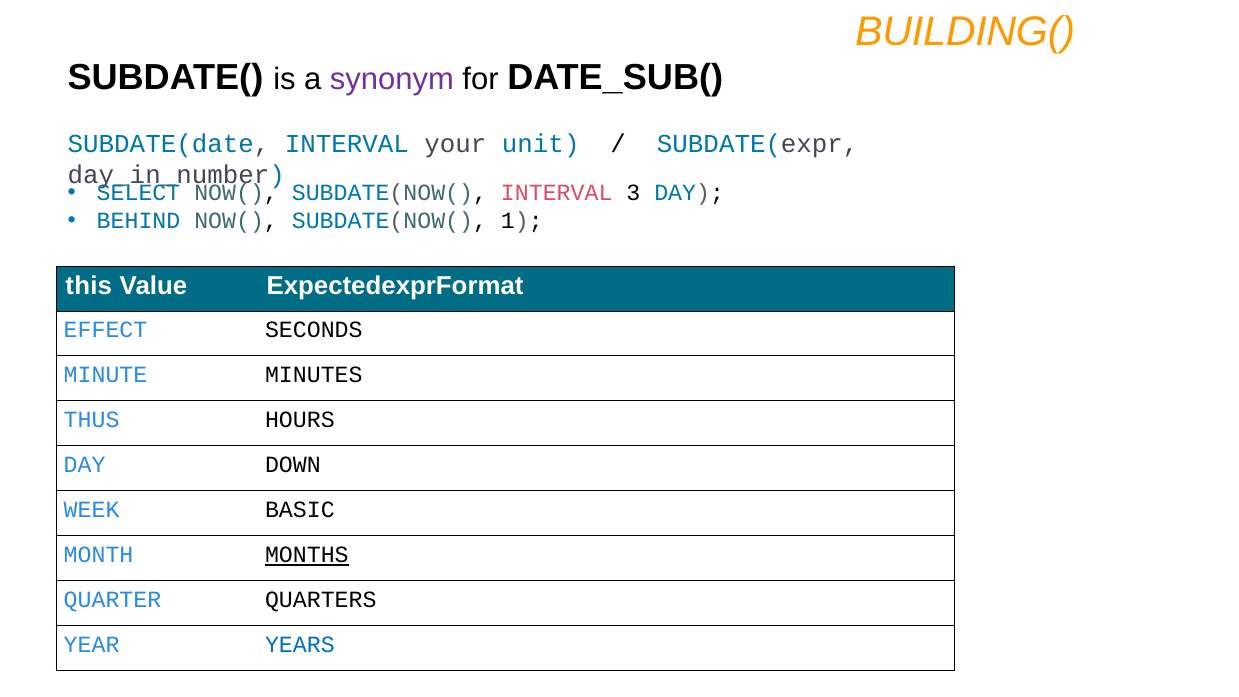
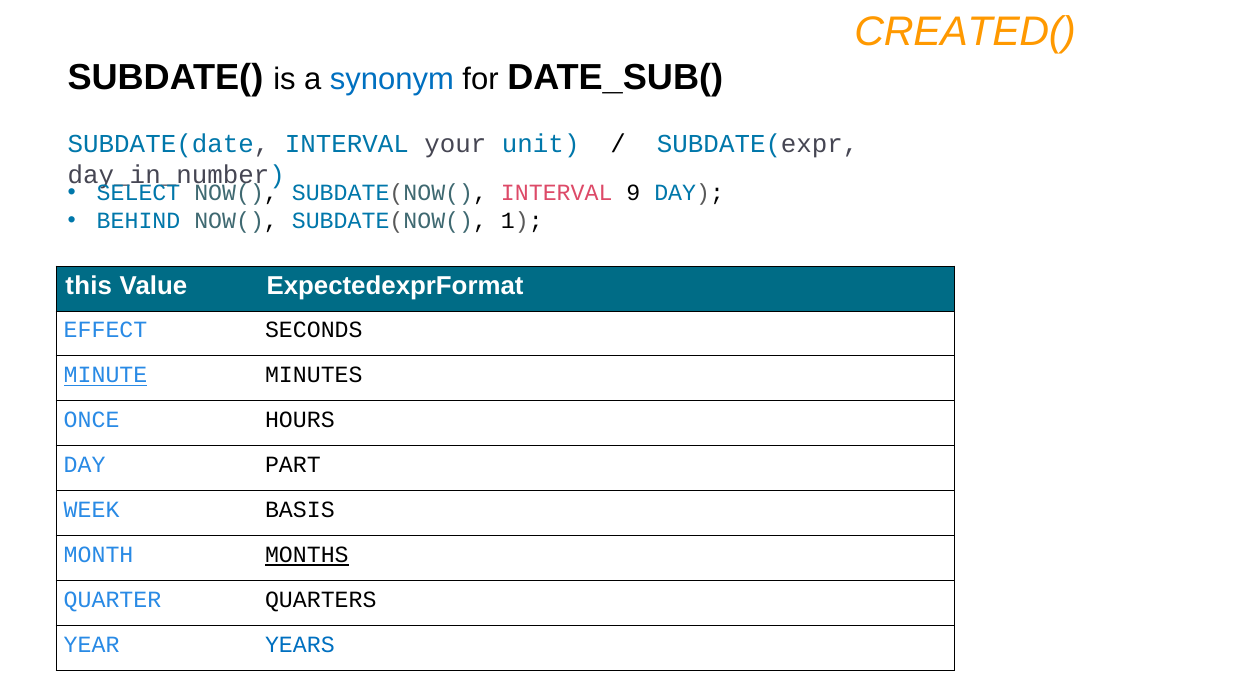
BUILDING(: BUILDING( -> CREATED(
synonym colour: purple -> blue
3: 3 -> 9
MINUTE underline: none -> present
THUS: THUS -> ONCE
DOWN: DOWN -> PART
BASIC: BASIC -> BASIS
